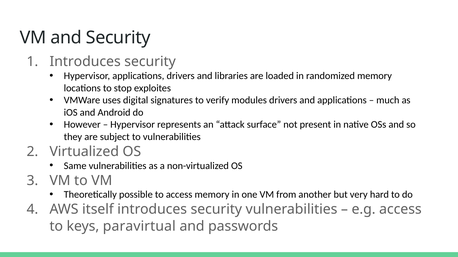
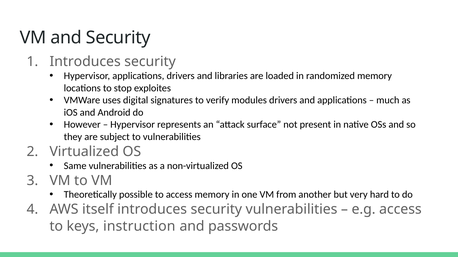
paravirtual: paravirtual -> instruction
